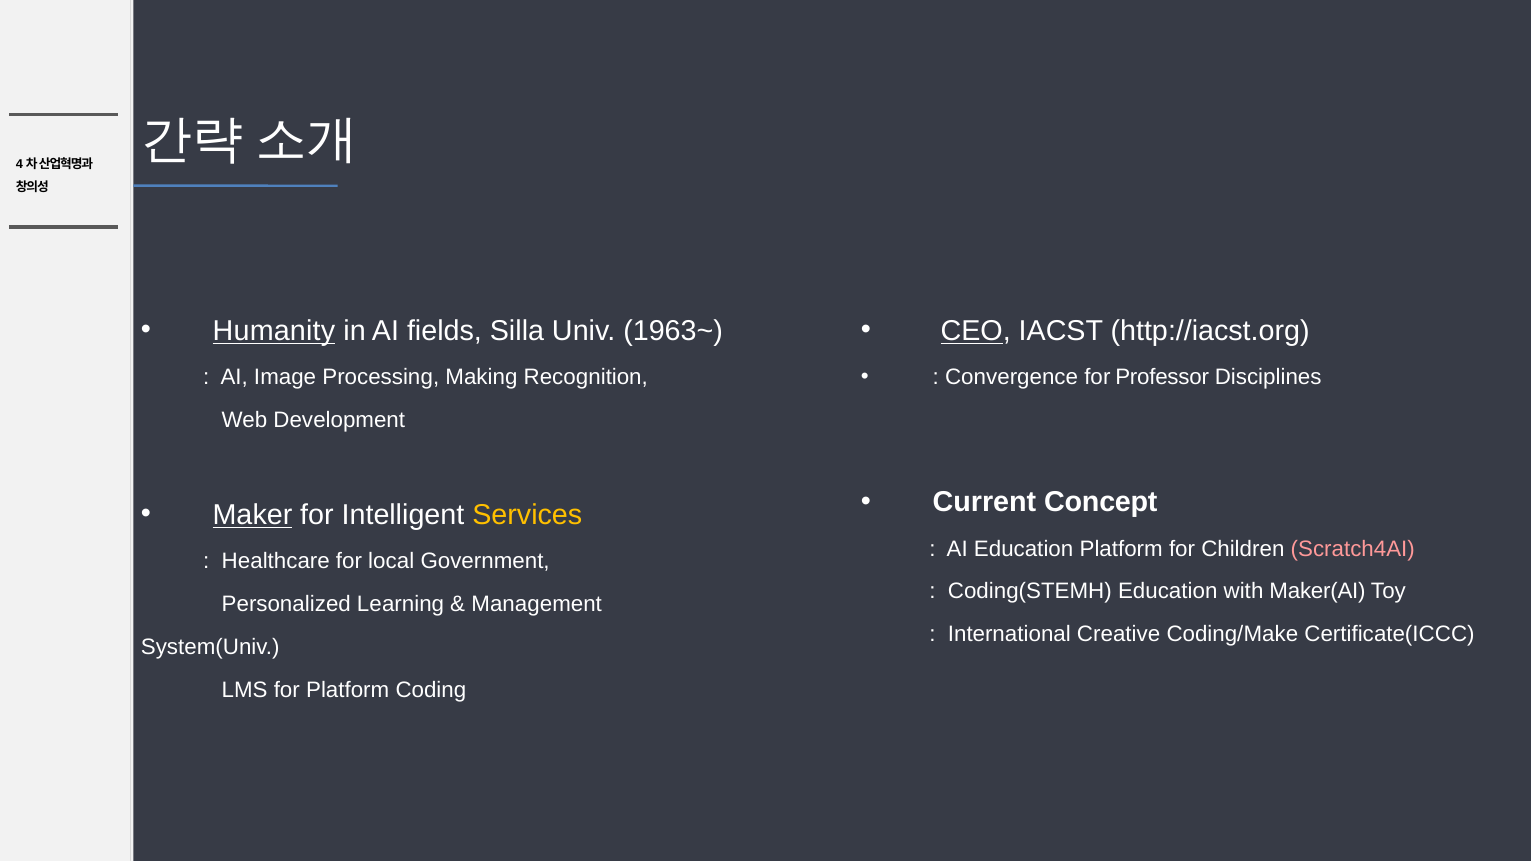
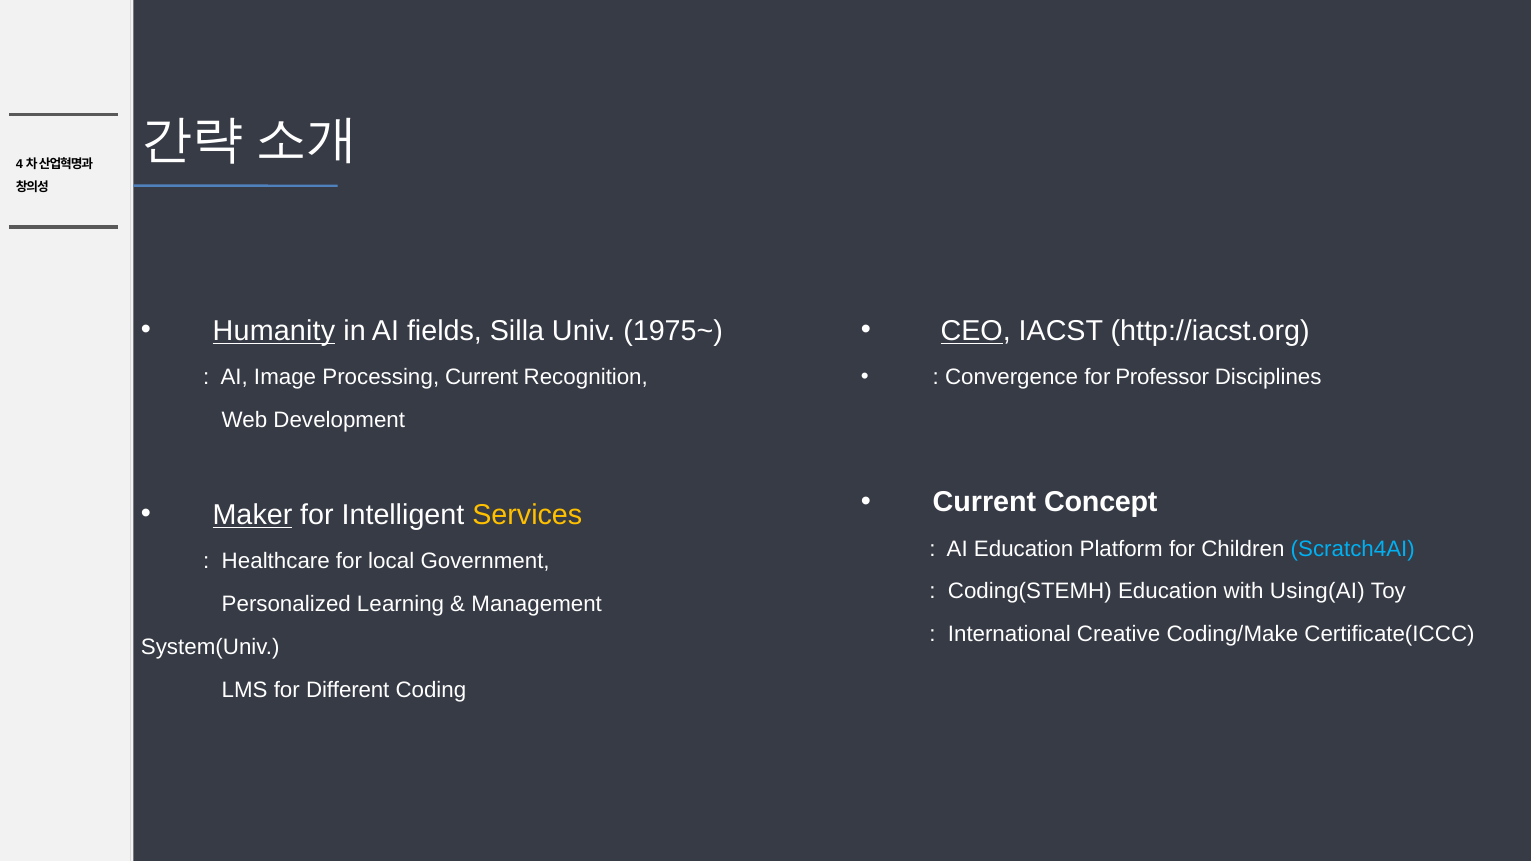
1963~: 1963~ -> 1975~
Processing Making: Making -> Current
Scratch4AI colour: pink -> light blue
Maker(AI: Maker(AI -> Using(AI
for Platform: Platform -> Different
